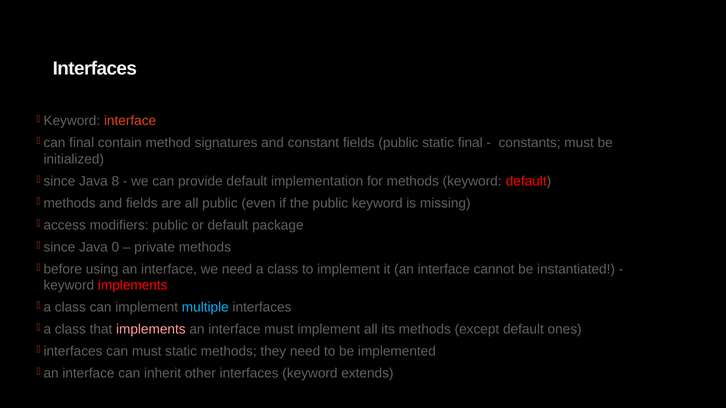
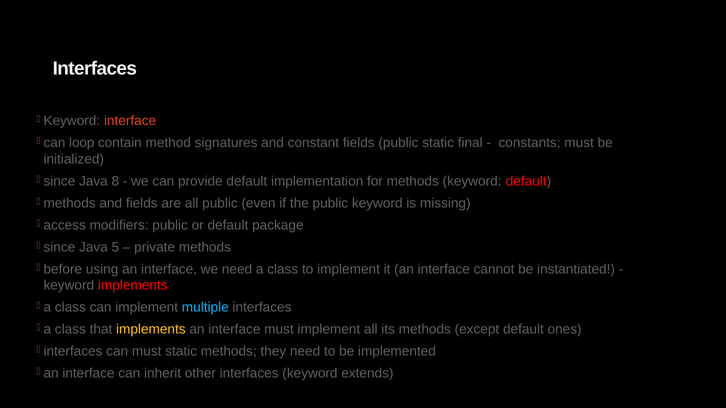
can final: final -> loop
0: 0 -> 5
implements at (151, 330) colour: pink -> yellow
